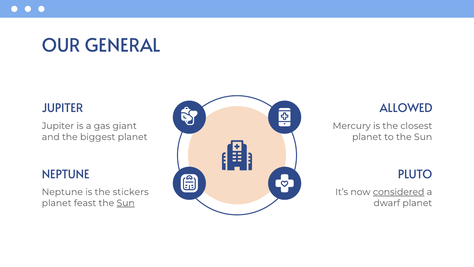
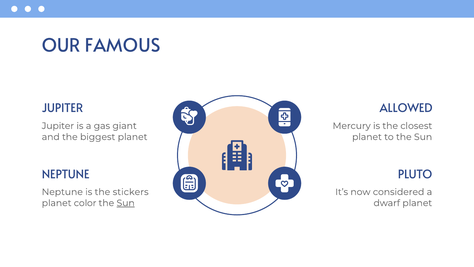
GENERAL: GENERAL -> FAMOUS
considered underline: present -> none
feast: feast -> color
